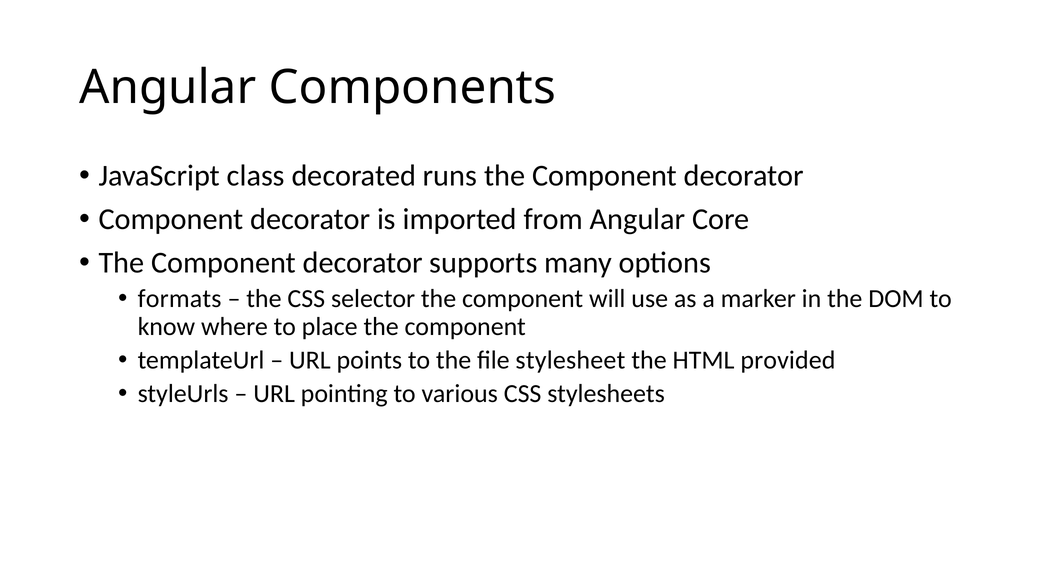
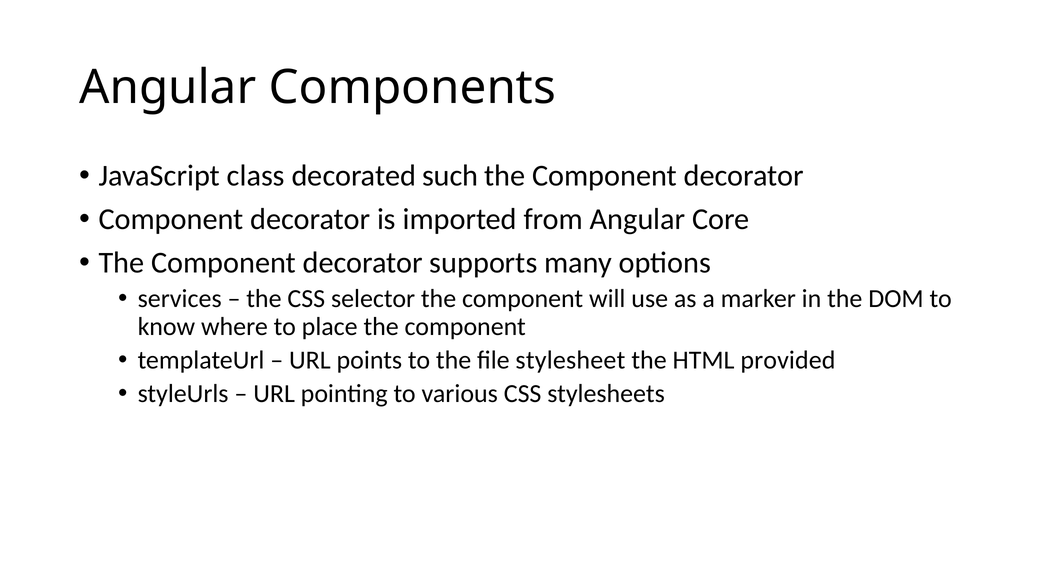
runs: runs -> such
formats: formats -> services
